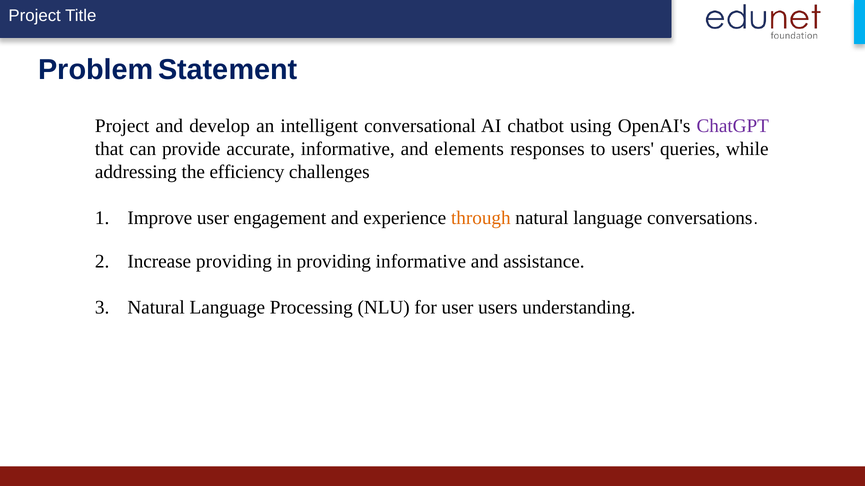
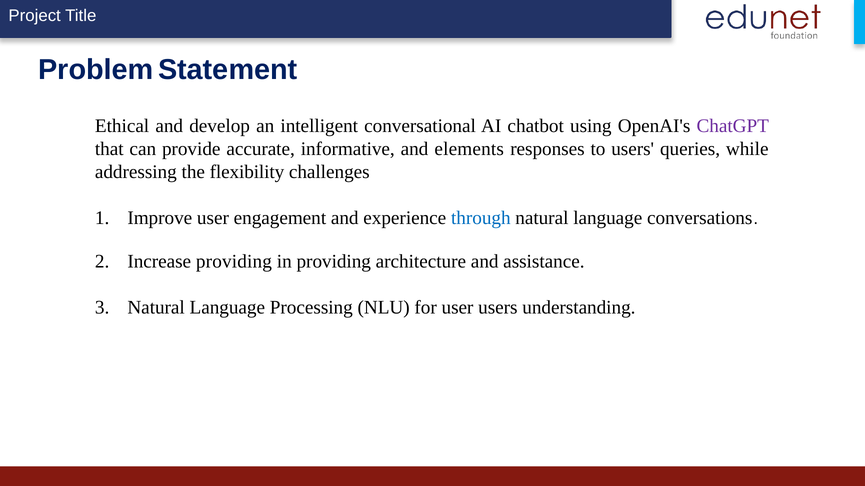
Project at (122, 126): Project -> Ethical
efficiency: efficiency -> flexibility
through colour: orange -> blue
providing informative: informative -> architecture
